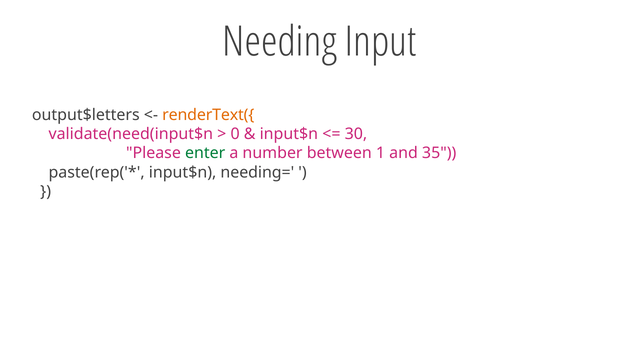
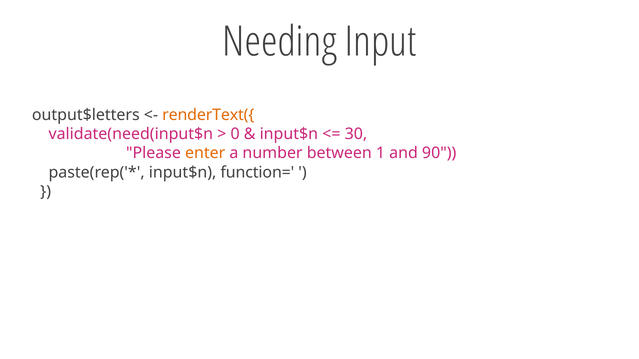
enter colour: green -> orange
35: 35 -> 90
needing=: needing= -> function=
